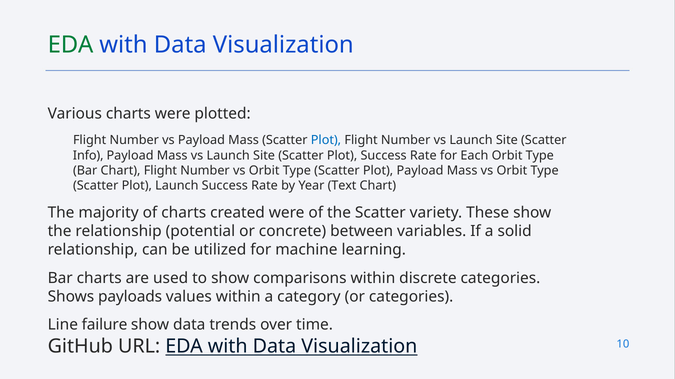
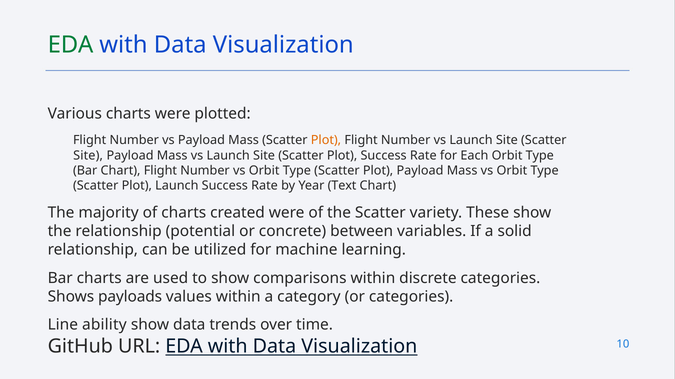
Plot at (326, 140) colour: blue -> orange
Info at (88, 156): Info -> Site
failure: failure -> ability
